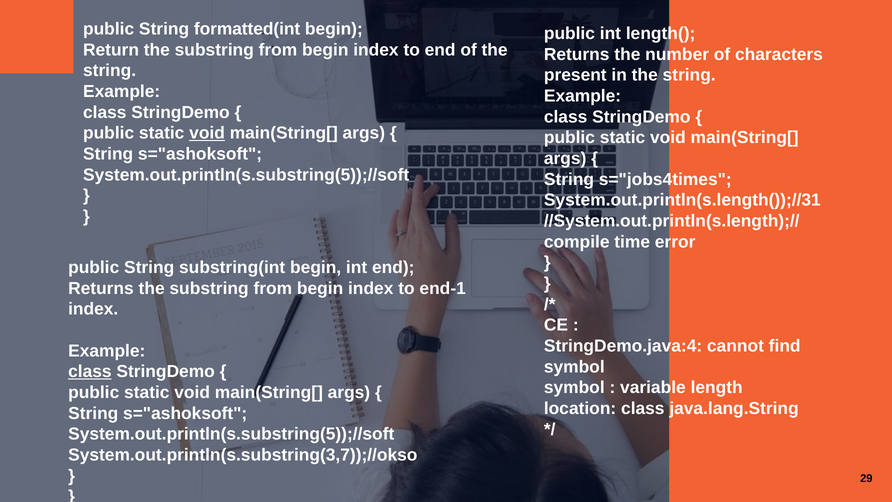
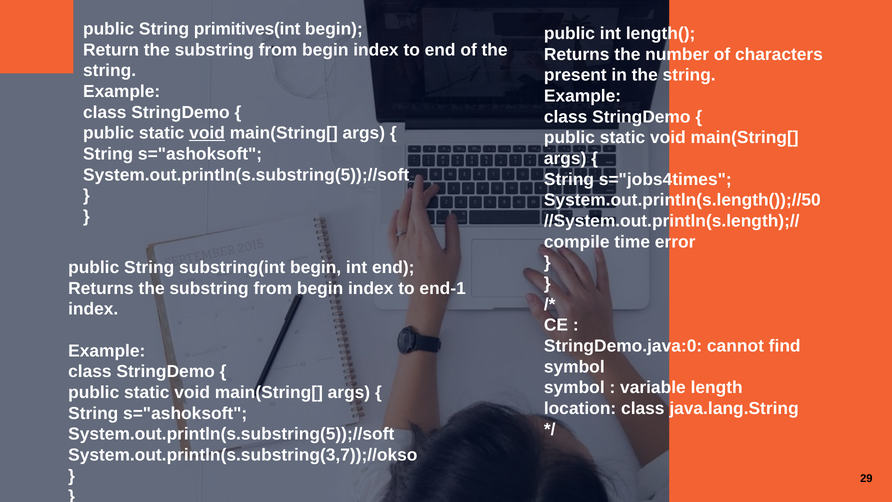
formatted(int: formatted(int -> primitives(int
System.out.println(s.length());//31: System.out.println(s.length());//31 -> System.out.println(s.length());//50
StringDemo.java:4: StringDemo.java:4 -> StringDemo.java:0
class at (90, 372) underline: present -> none
